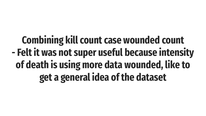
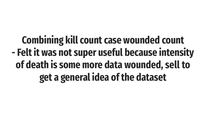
using: using -> some
like: like -> sell
